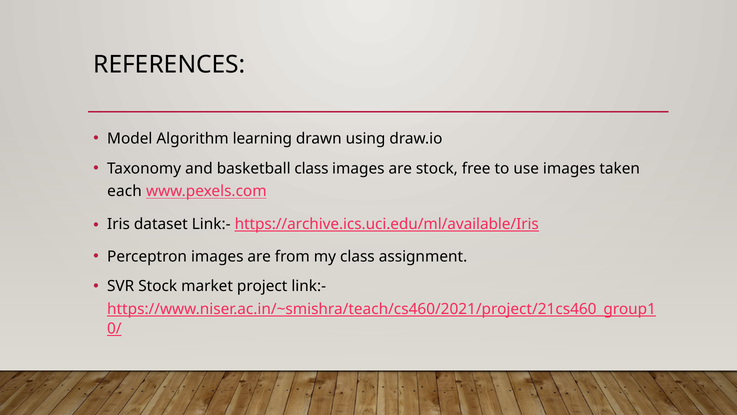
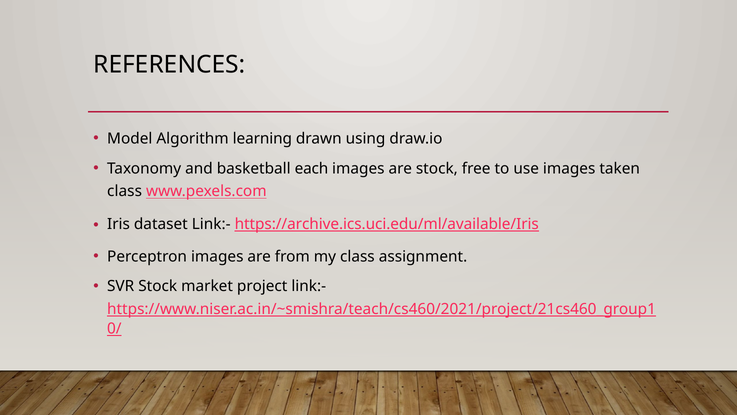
basketball class: class -> each
each at (125, 191): each -> class
